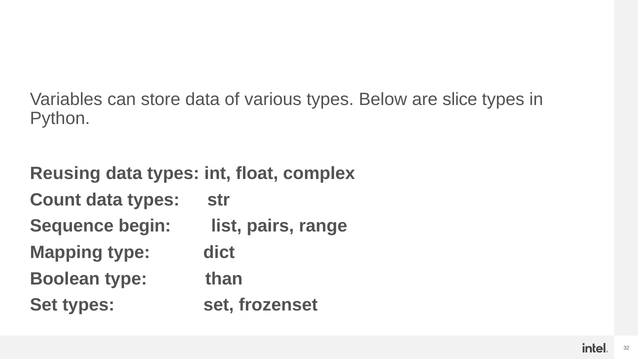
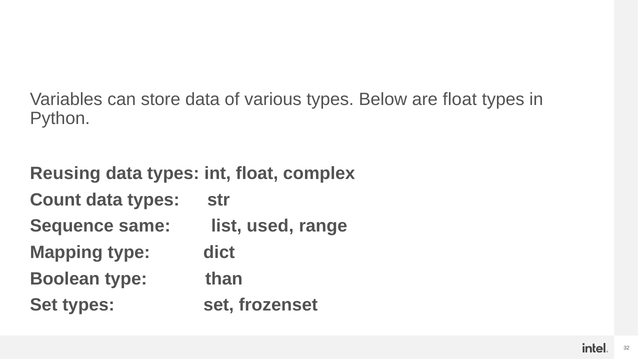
are slice: slice -> float
begin: begin -> same
pairs: pairs -> used
